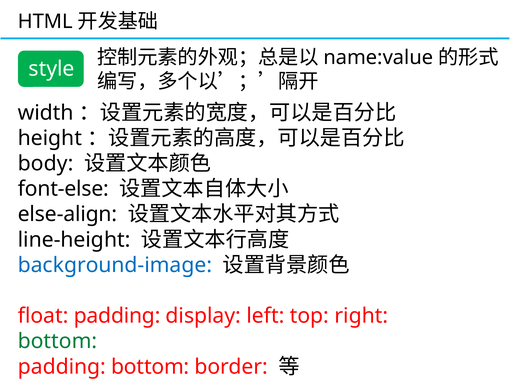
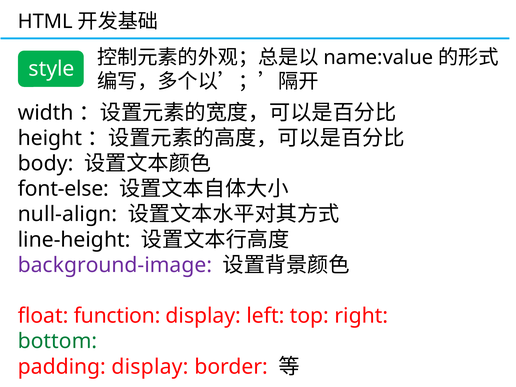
else-align: else-align -> null-align
background-image colour: blue -> purple
float padding: padding -> function
padding bottom: bottom -> display
